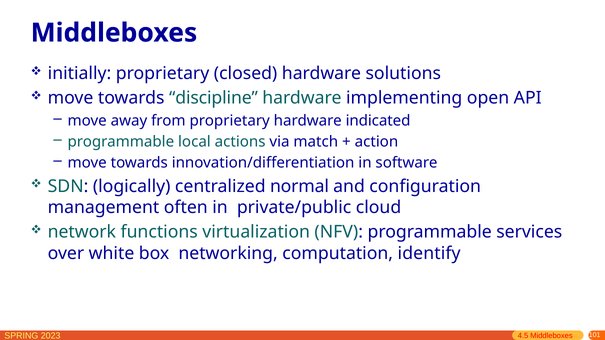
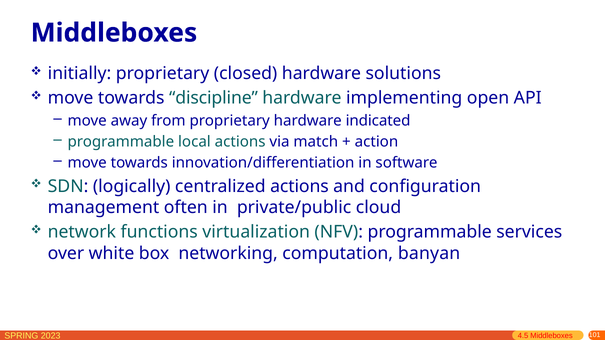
centralized normal: normal -> actions
identify: identify -> banyan
